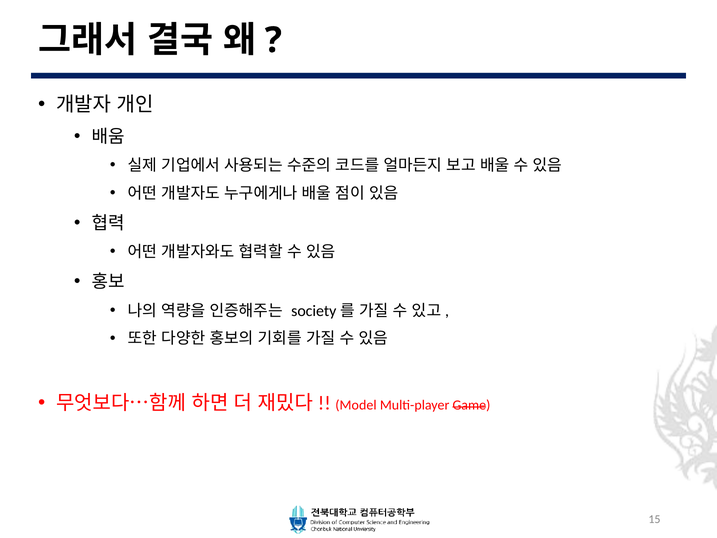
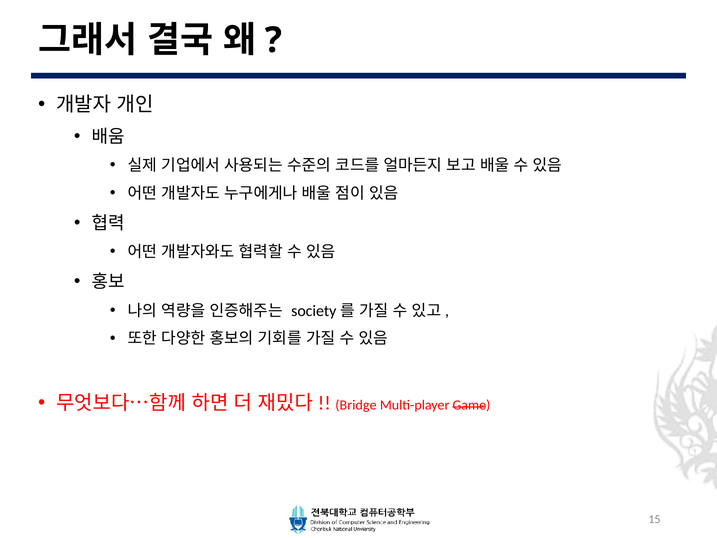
Model: Model -> Bridge
